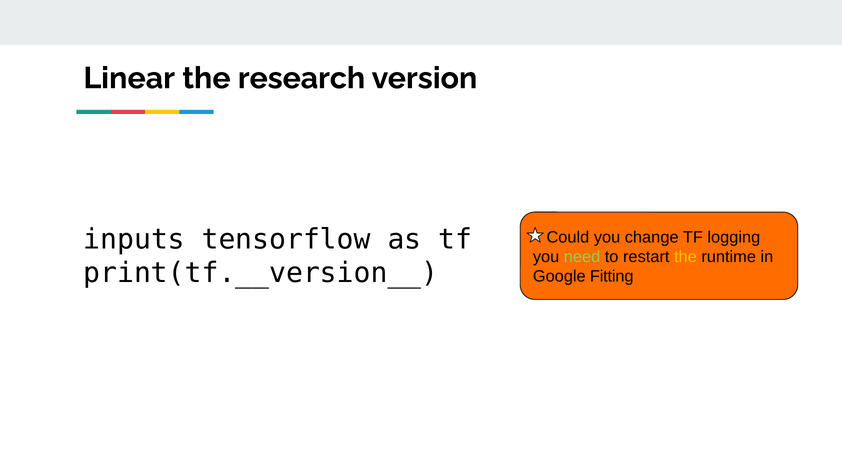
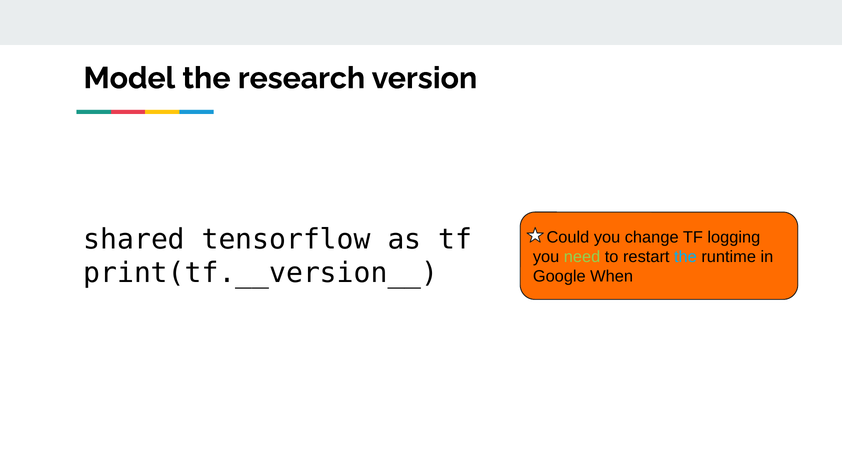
Linear: Linear -> Model
inputs: inputs -> shared
the at (685, 257) colour: yellow -> light blue
Fitting: Fitting -> When
